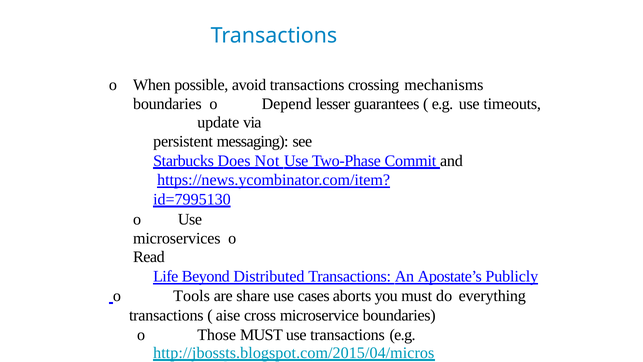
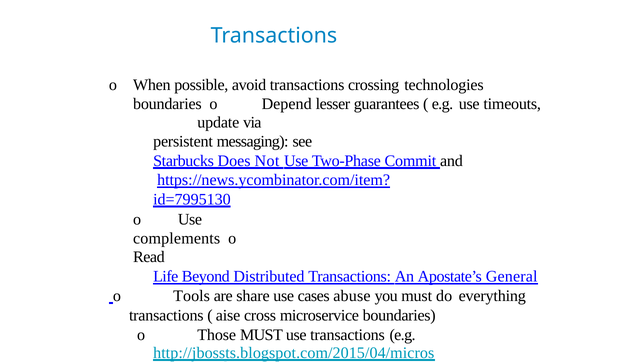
mechanisms: mechanisms -> technologies
microservices: microservices -> complements
Publicly: Publicly -> General
aborts: aborts -> abuse
